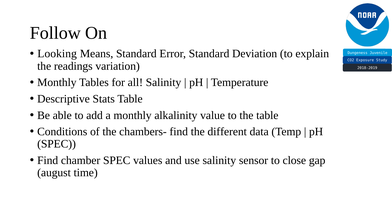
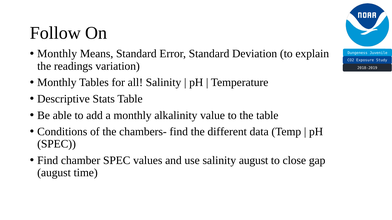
Looking at (57, 54): Looking -> Monthly
salinity sensor: sensor -> august
